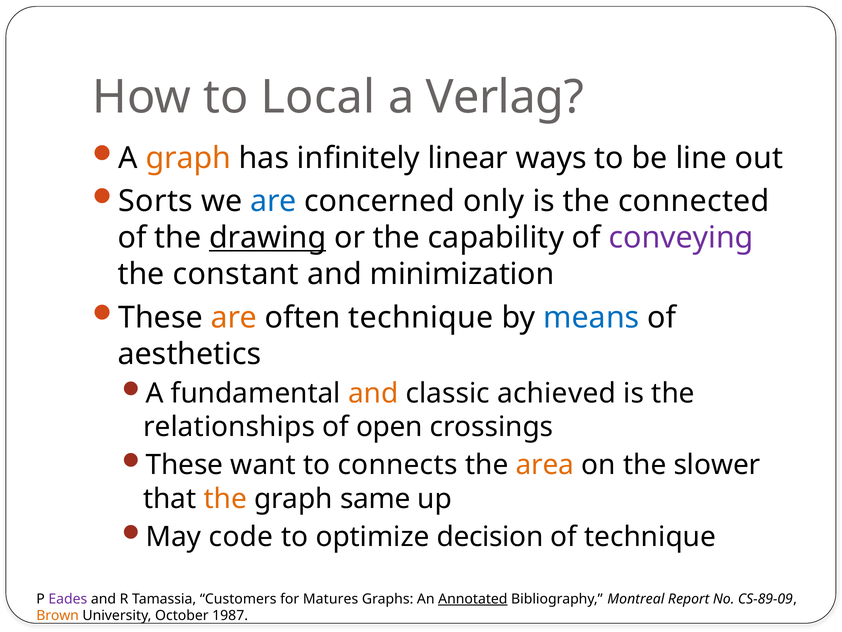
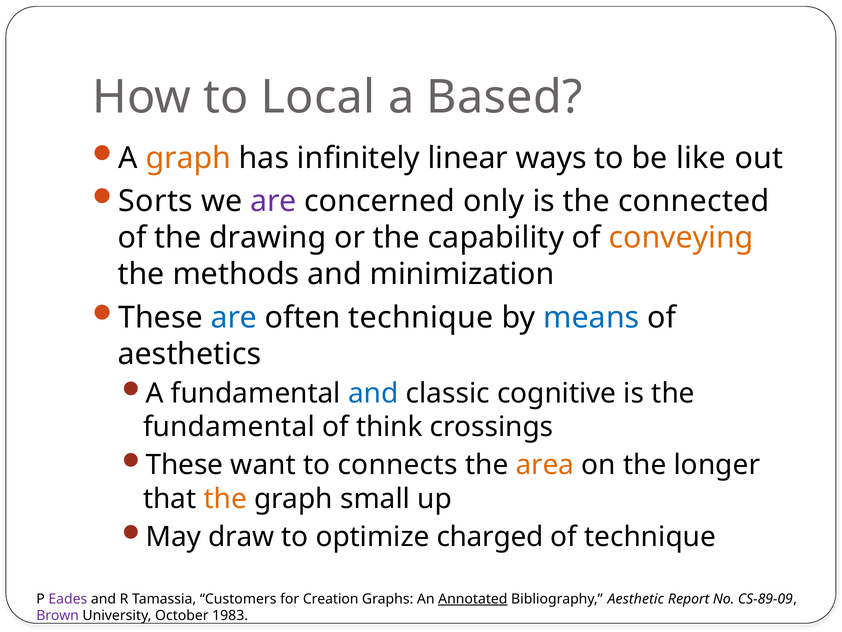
Verlag: Verlag -> Based
line: line -> like
are at (273, 201) colour: blue -> purple
drawing underline: present -> none
conveying colour: purple -> orange
constant: constant -> methods
are at (234, 317) colour: orange -> blue
and at (373, 393) colour: orange -> blue
achieved: achieved -> cognitive
relationships at (229, 427): relationships -> fundamental
open: open -> think
slower: slower -> longer
same: same -> small
code: code -> draw
decision: decision -> charged
Matures: Matures -> Creation
Montreal: Montreal -> Aesthetic
Brown colour: orange -> purple
1987: 1987 -> 1983
